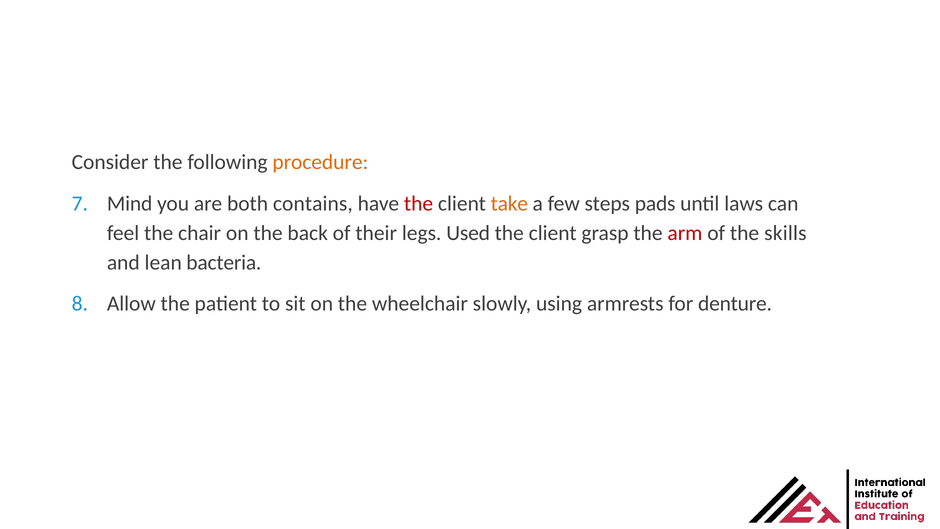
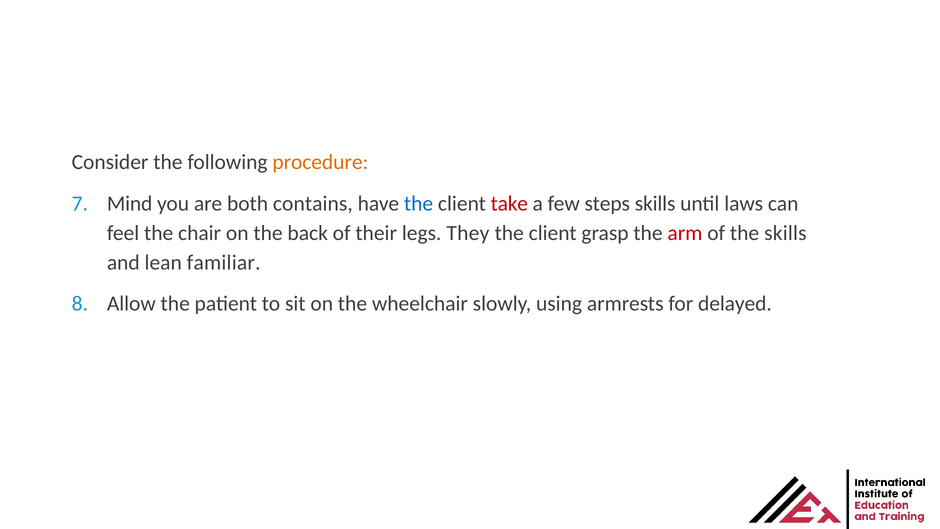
the at (419, 203) colour: red -> blue
take colour: orange -> red
steps pads: pads -> skills
Used: Used -> They
bacteria: bacteria -> familiar
denture: denture -> delayed
